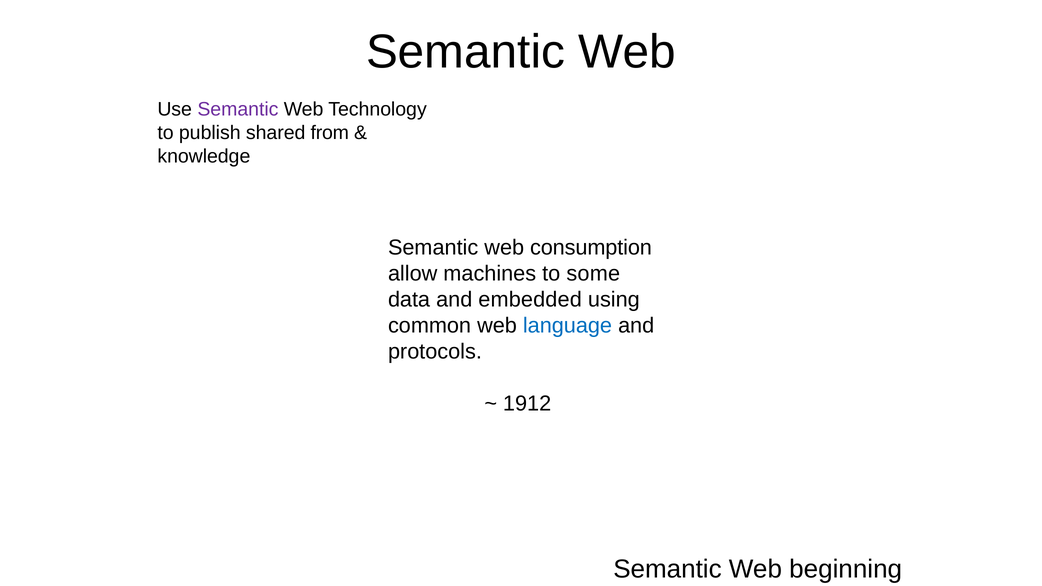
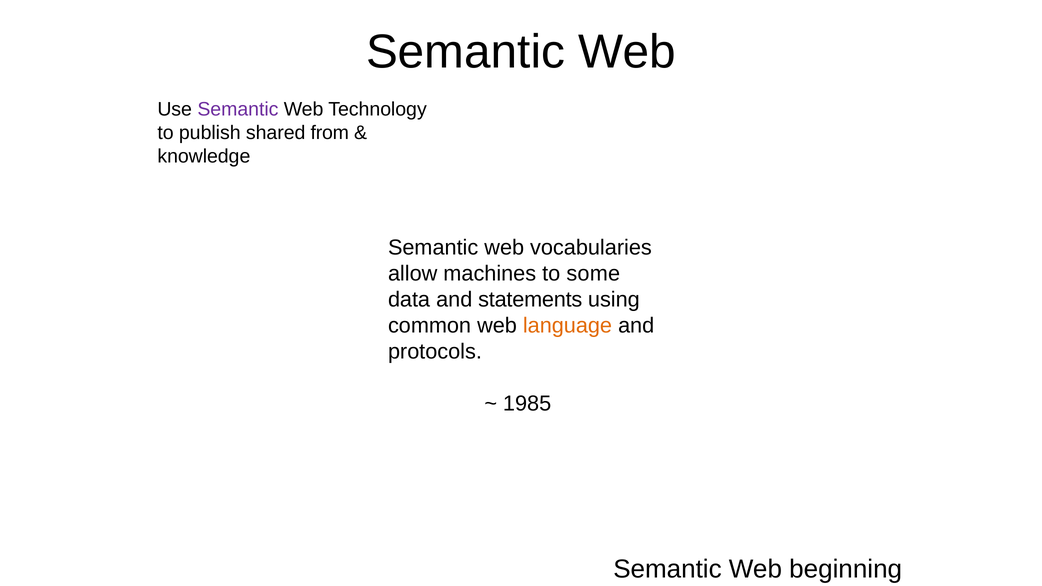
consumption: consumption -> vocabularies
embedded: embedded -> statements
language colour: blue -> orange
1912: 1912 -> 1985
